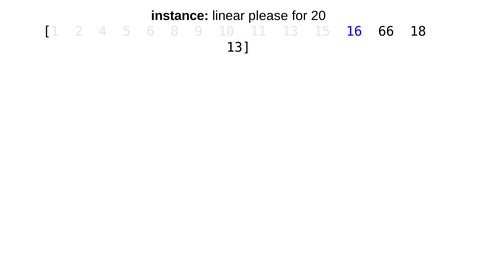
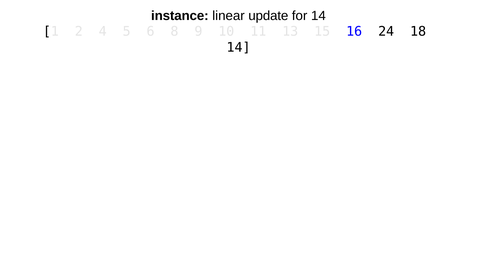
please: please -> update
for 20: 20 -> 14
66: 66 -> 24
13 at (239, 48): 13 -> 14
